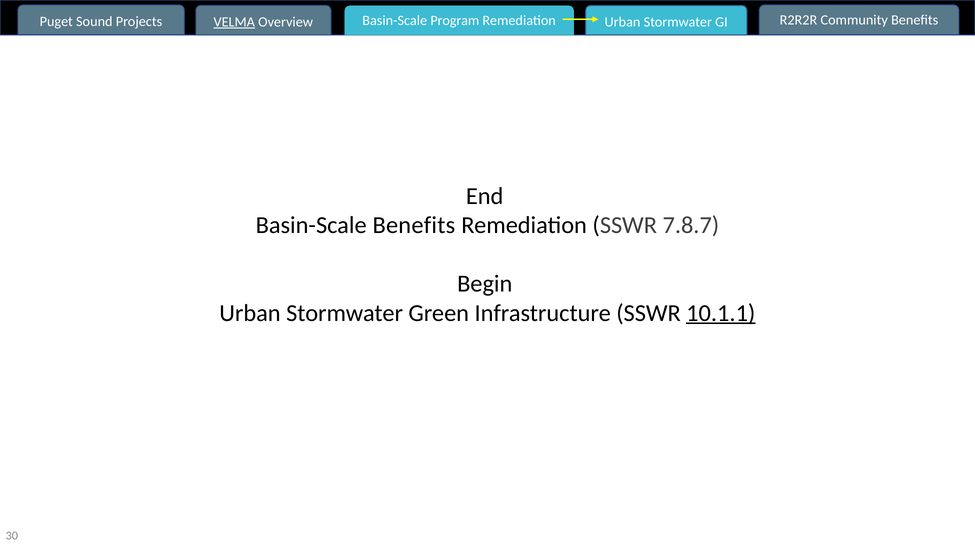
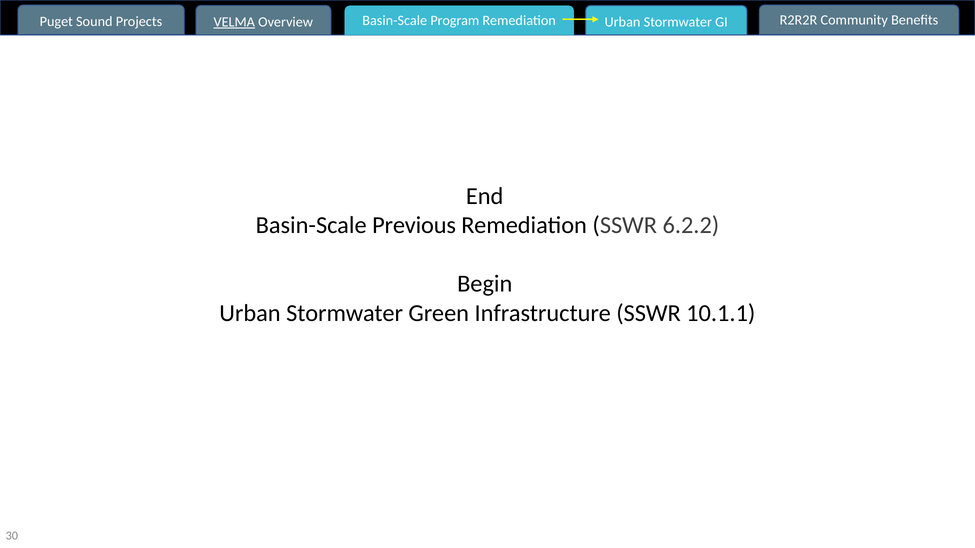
Basin-Scale Benefits: Benefits -> Previous
7.8.7: 7.8.7 -> 6.2.2
10.1.1 underline: present -> none
